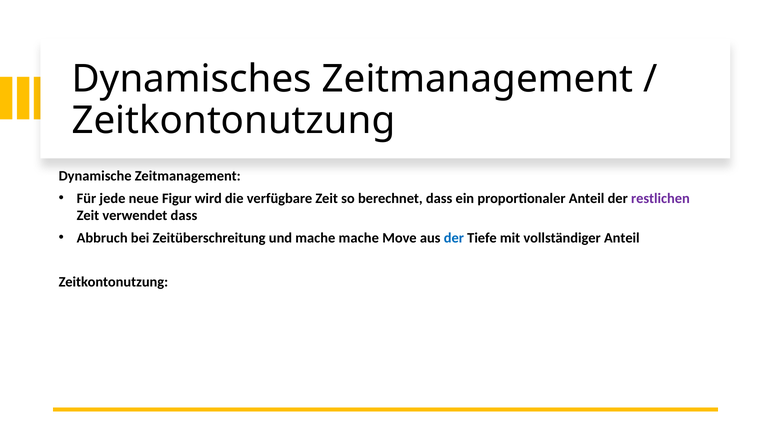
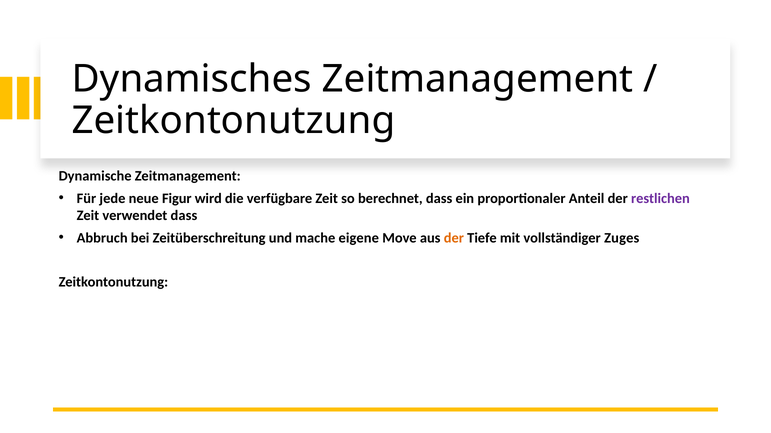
mache mache: mache -> eigene
der at (454, 238) colour: blue -> orange
vollständiger Anteil: Anteil -> Zuges
